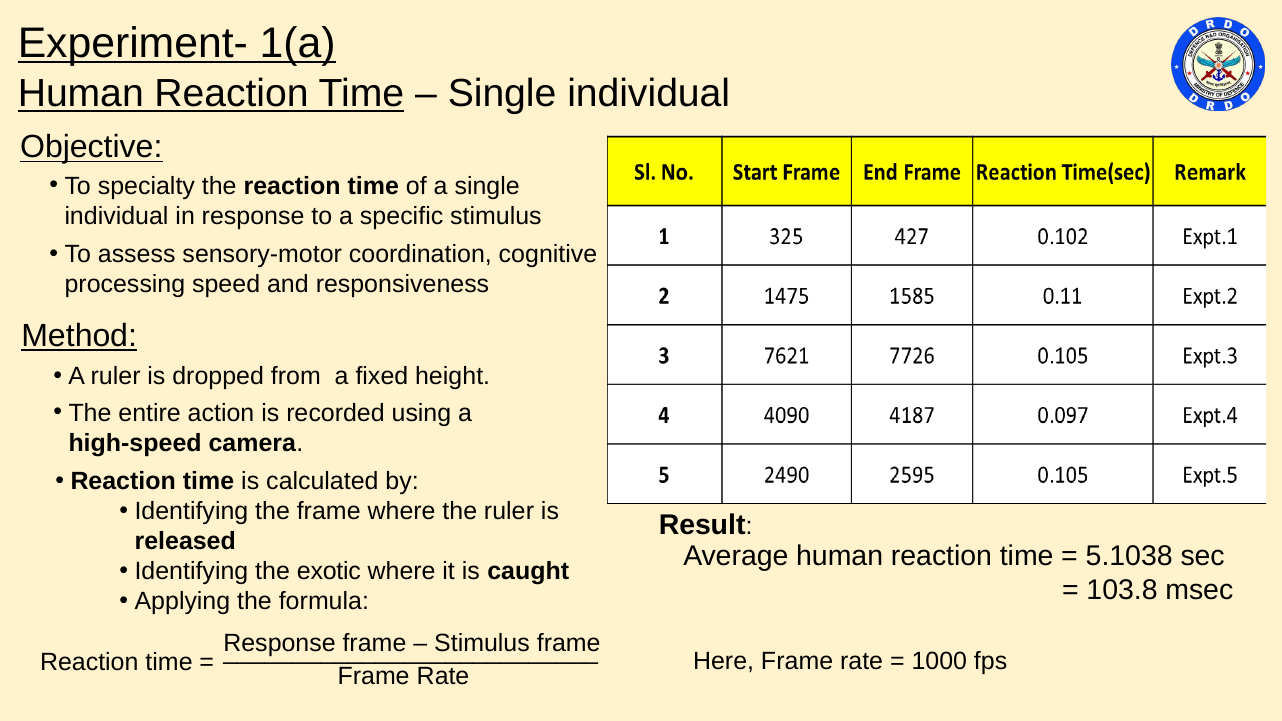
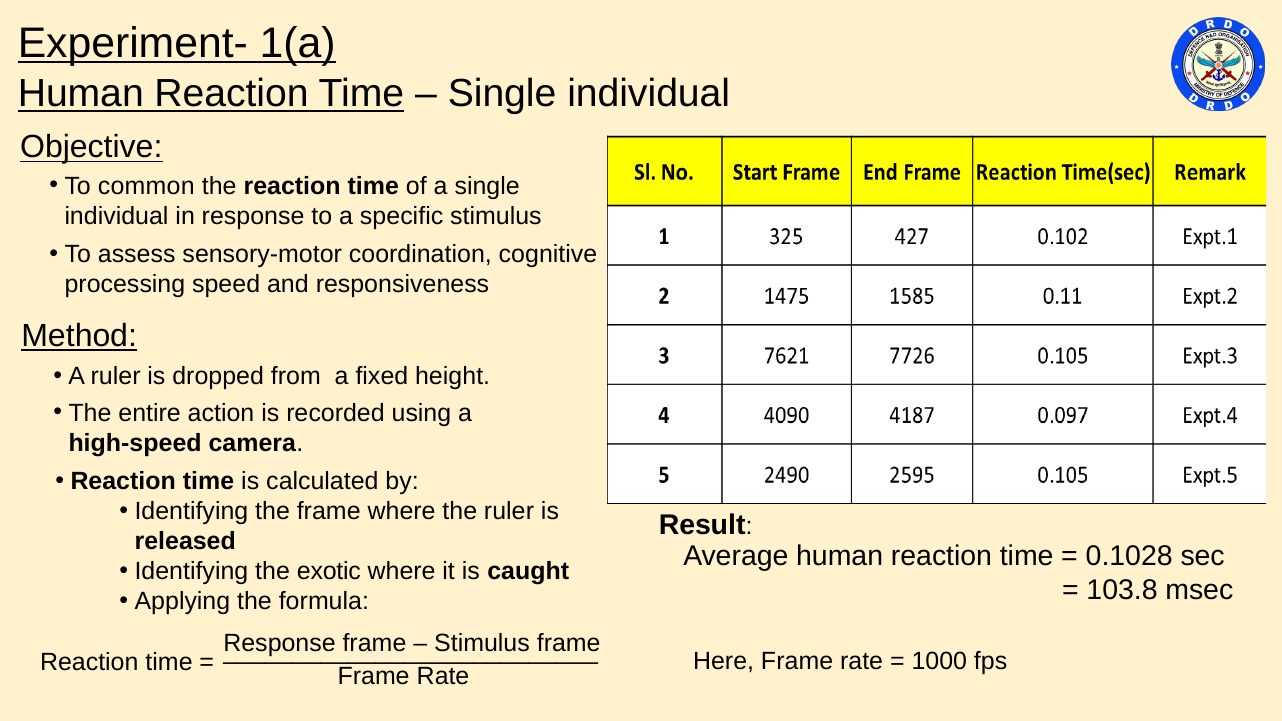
specialty: specialty -> common
5.1038: 5.1038 -> 0.1028
